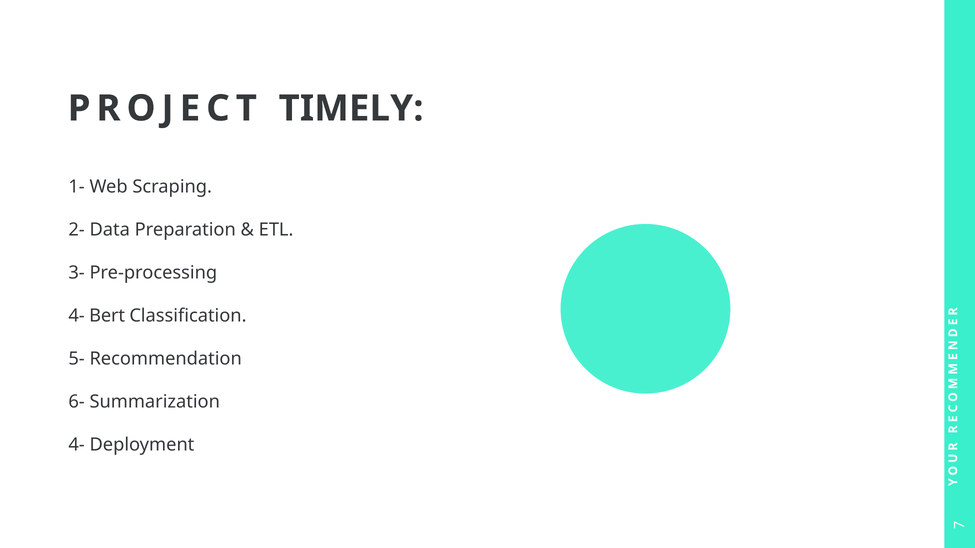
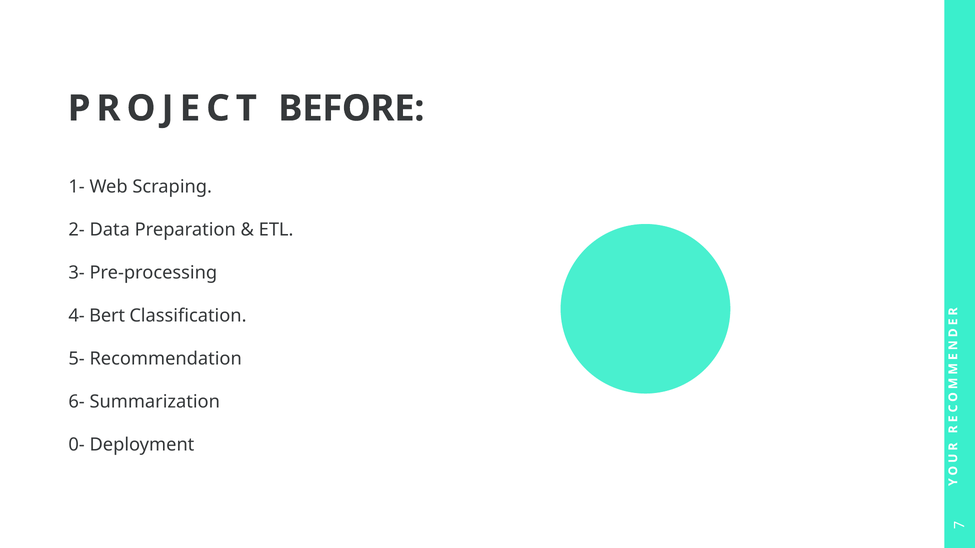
TIMELY: TIMELY -> BEFORE
4- at (77, 445): 4- -> 0-
